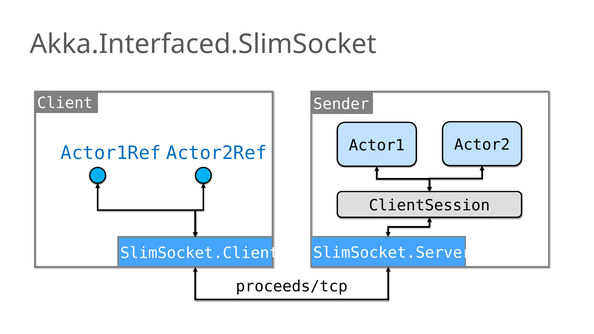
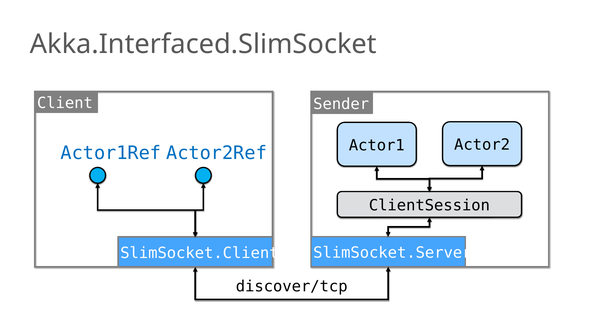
proceeds/tcp: proceeds/tcp -> discover/tcp
